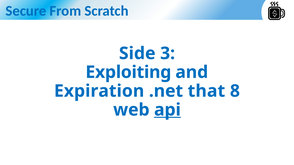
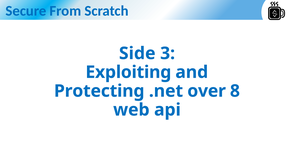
Expiration: Expiration -> Protecting
that: that -> over
api underline: present -> none
